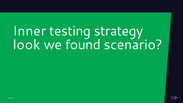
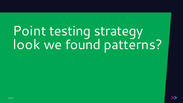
Inner: Inner -> Point
scenario: scenario -> patterns
